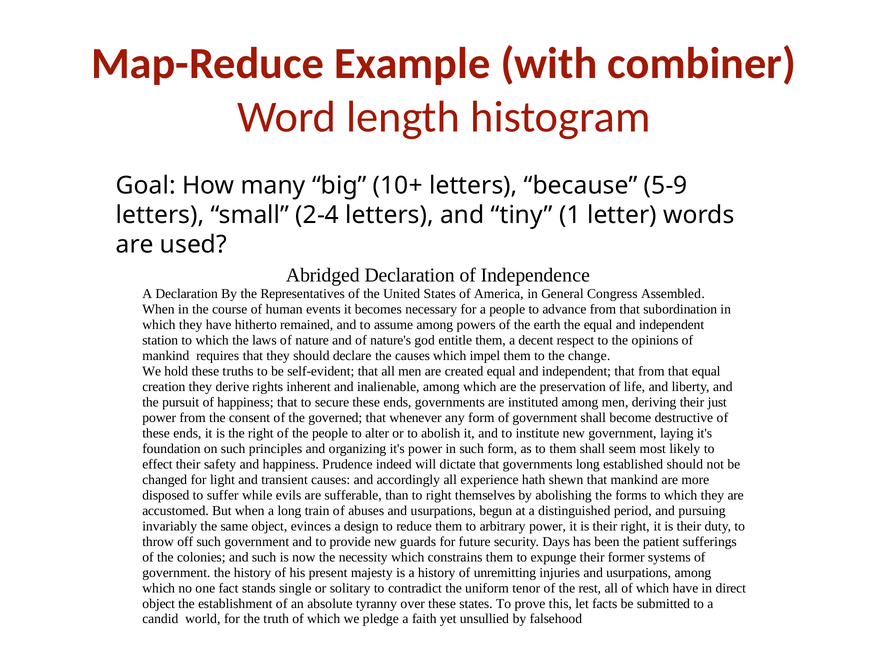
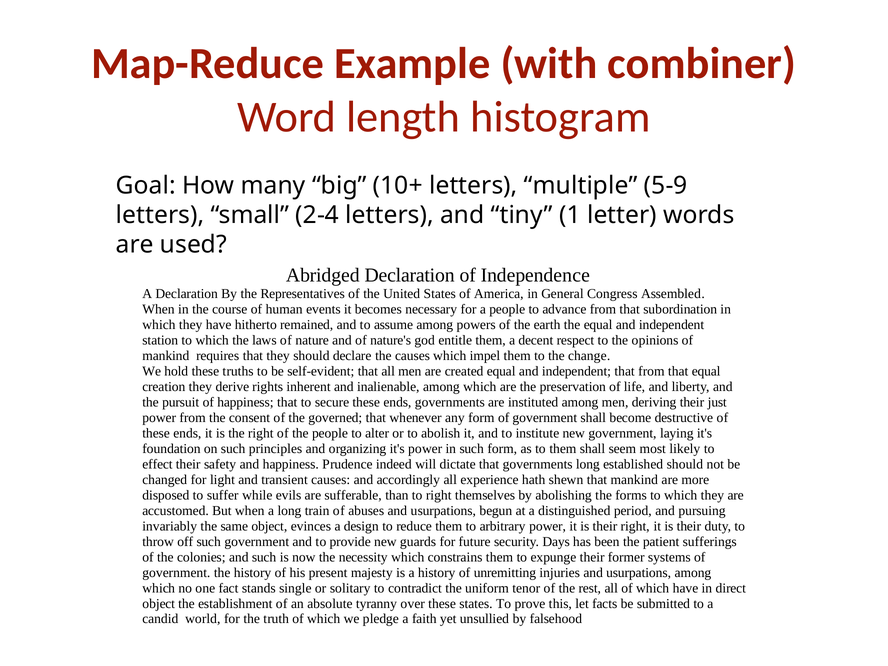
because: because -> multiple
